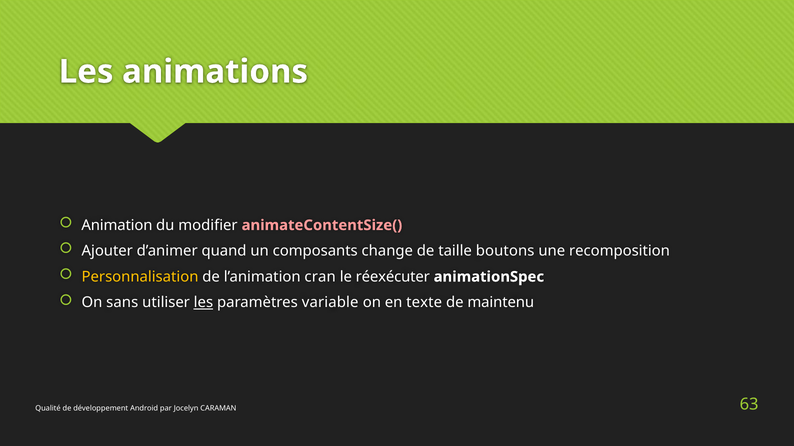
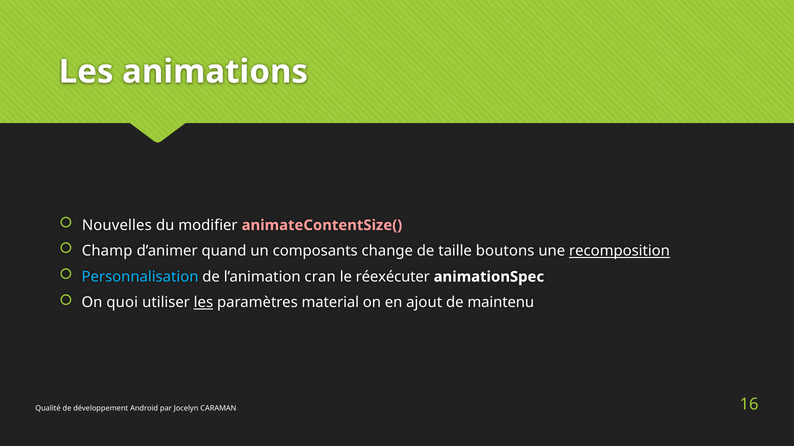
Animation: Animation -> Nouvelles
Ajouter: Ajouter -> Champ
recomposition underline: none -> present
Personnalisation colour: yellow -> light blue
sans: sans -> quoi
variable: variable -> material
texte: texte -> ajout
63: 63 -> 16
